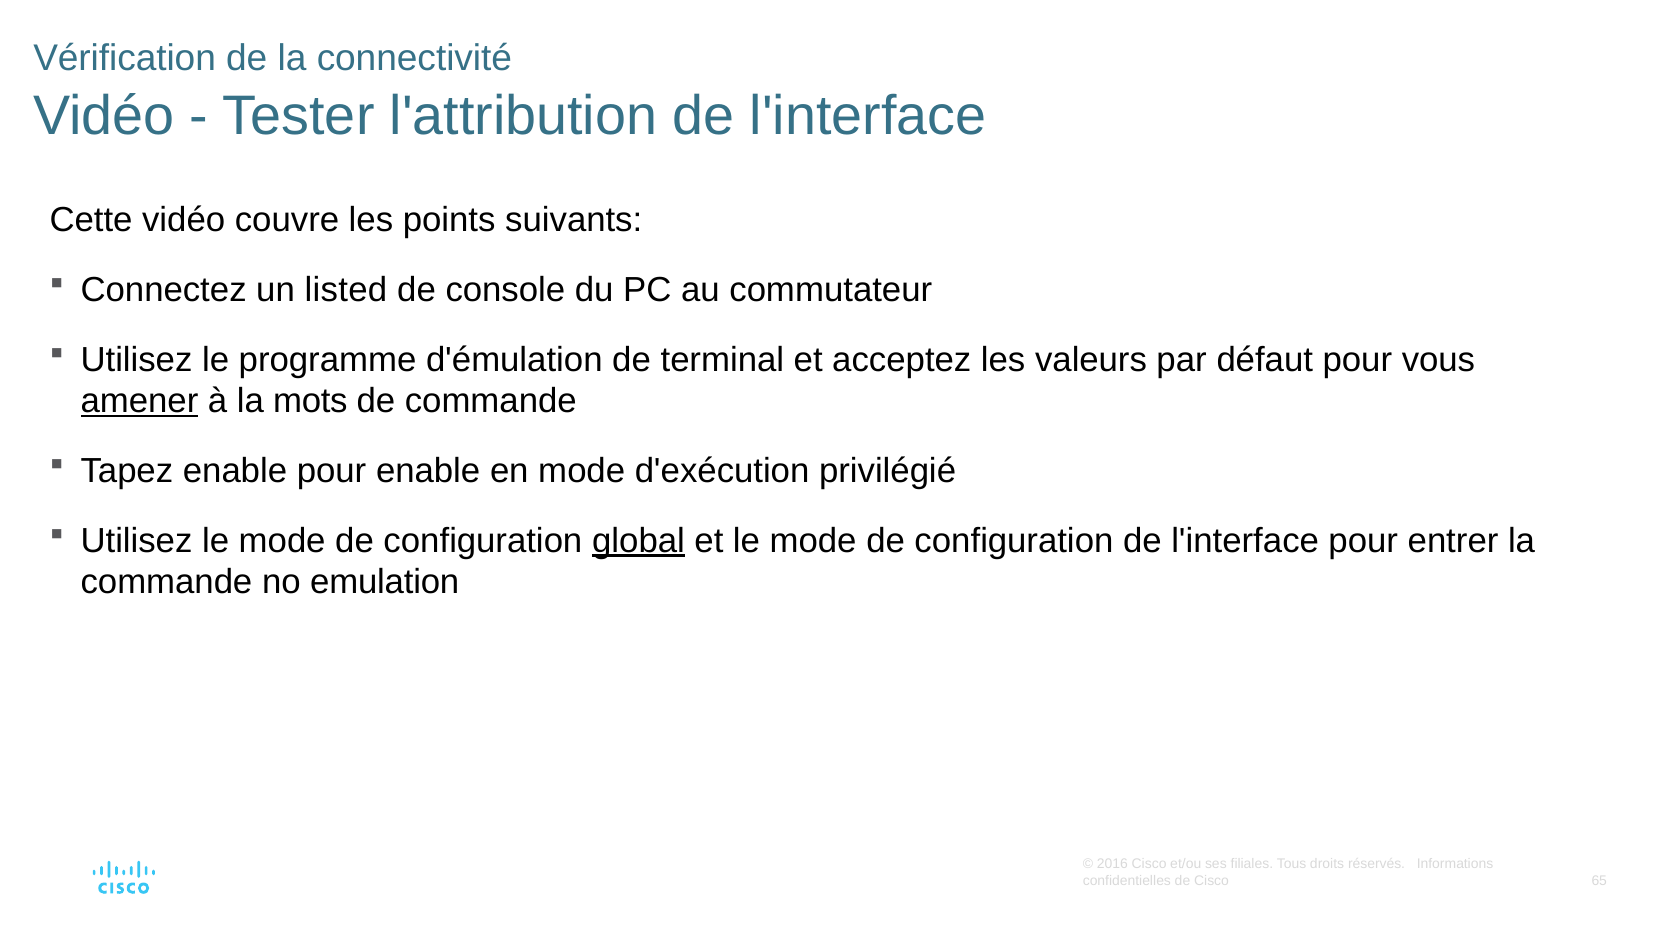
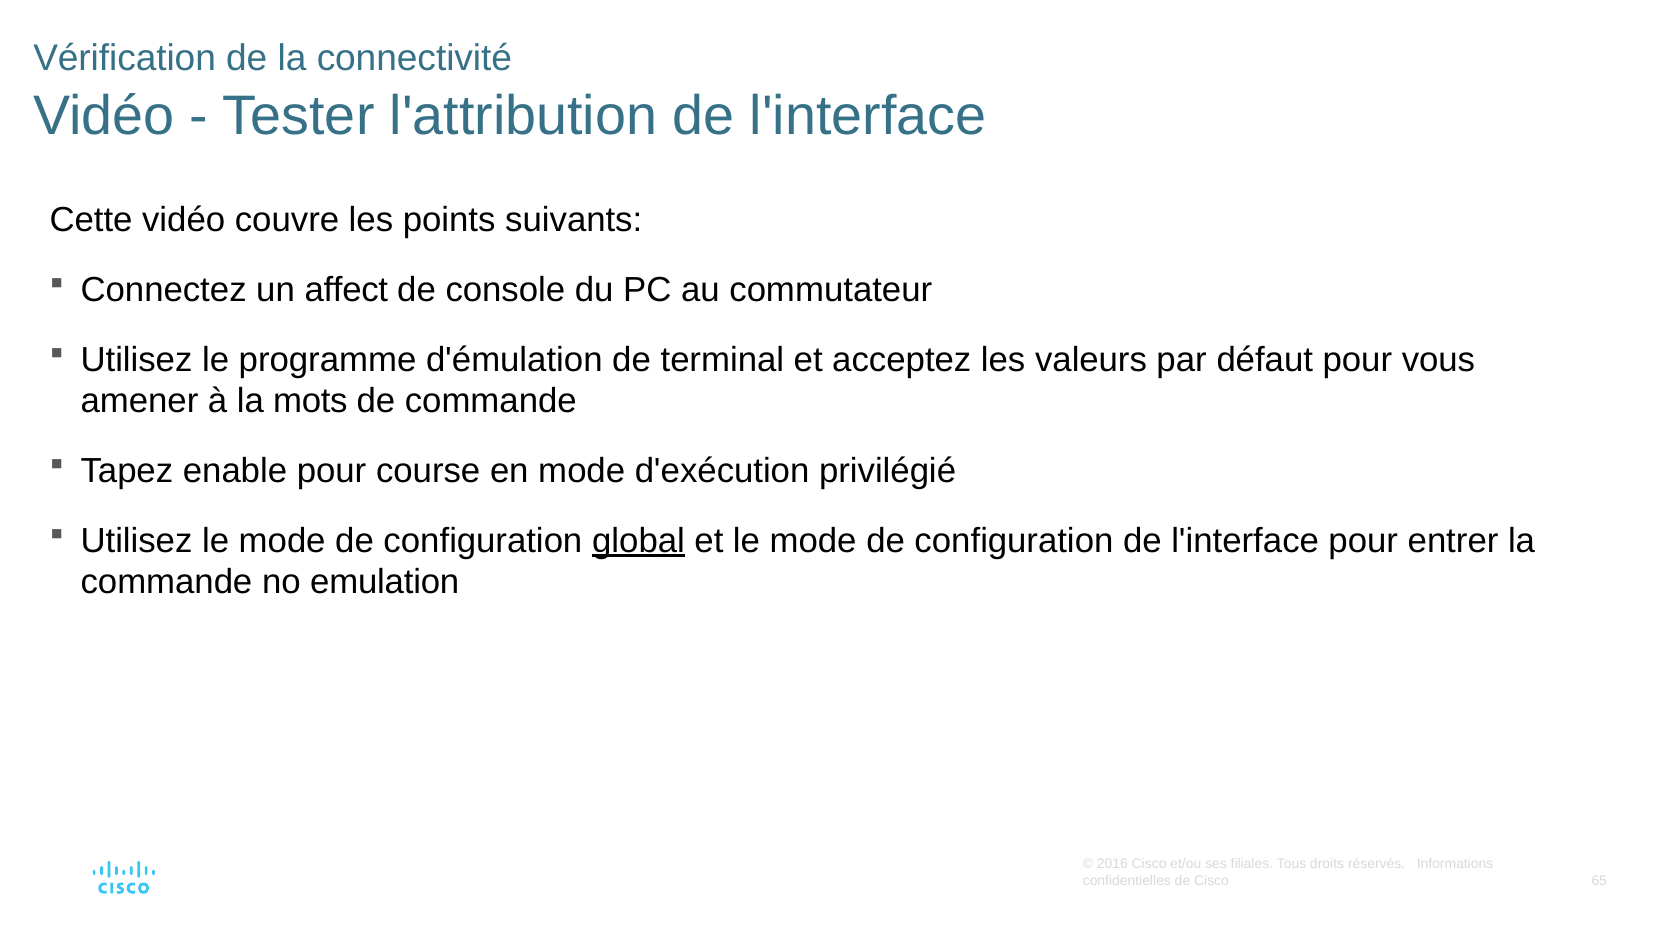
listed: listed -> affect
amener underline: present -> none
pour enable: enable -> course
